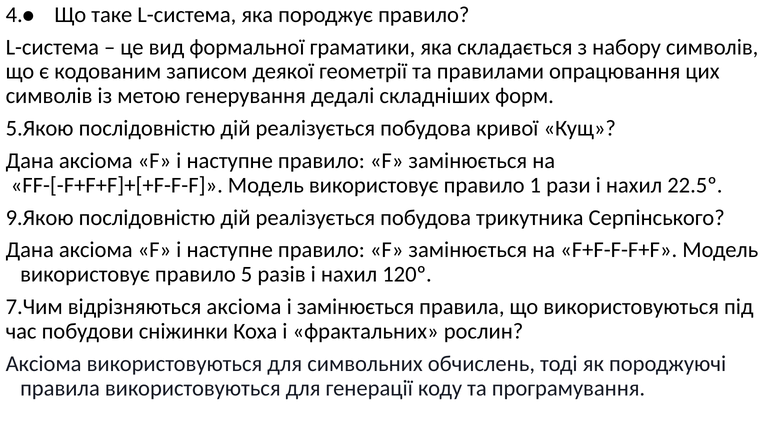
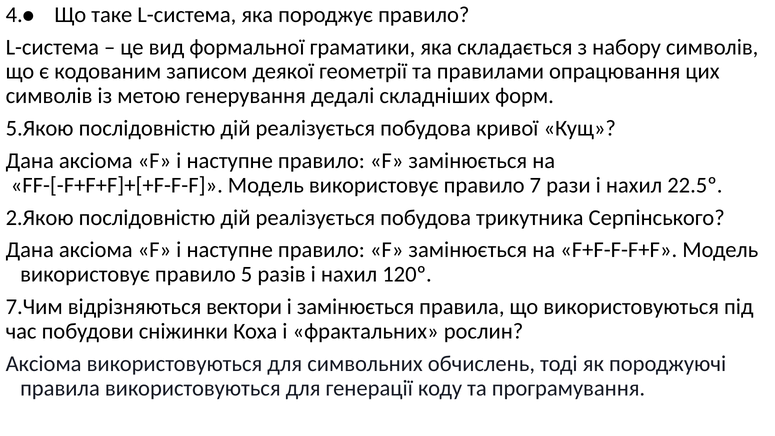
1: 1 -> 7
9.Якою: 9.Якою -> 2.Якою
відрізняються аксіома: аксіома -> вектори
